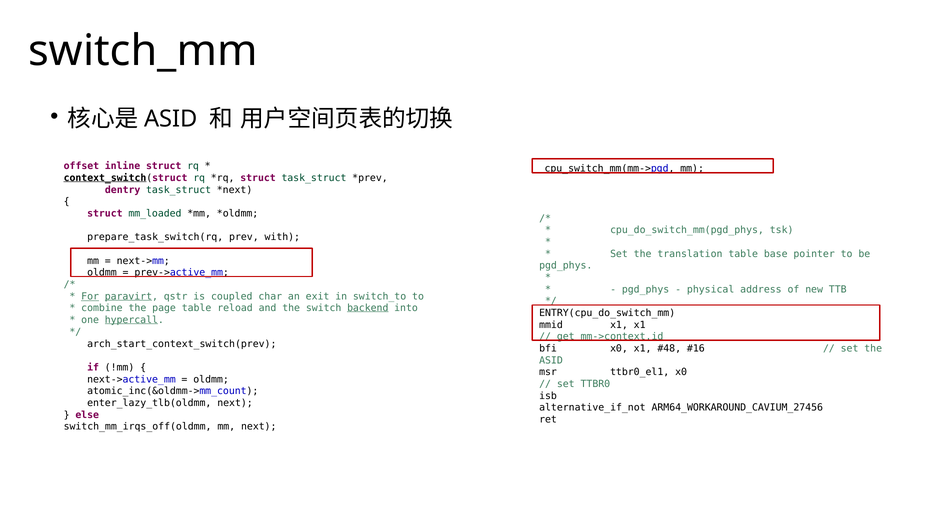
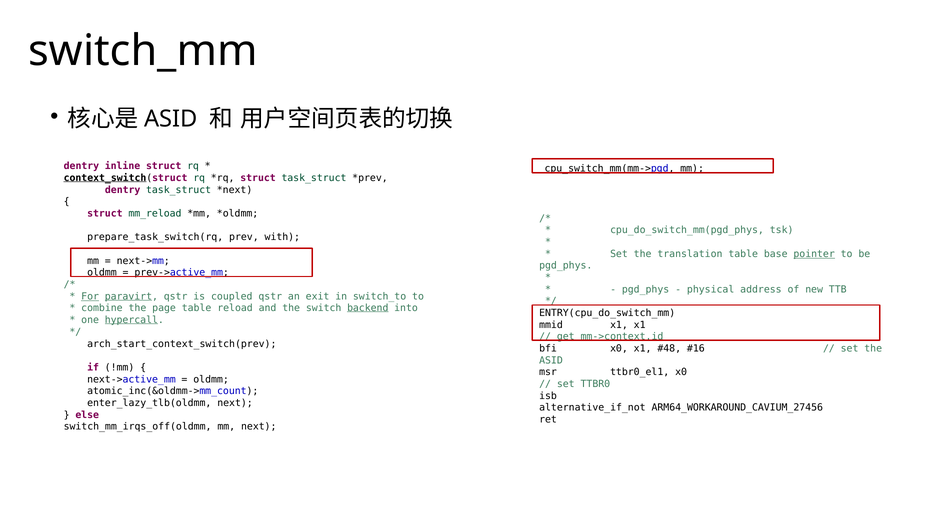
offset at (81, 166): offset -> dentry
mm_loaded: mm_loaded -> mm_reload
pointer underline: none -> present
coupled char: char -> qstr
